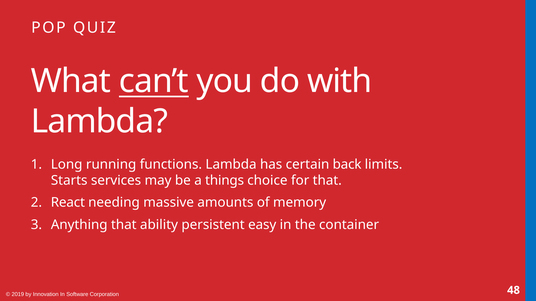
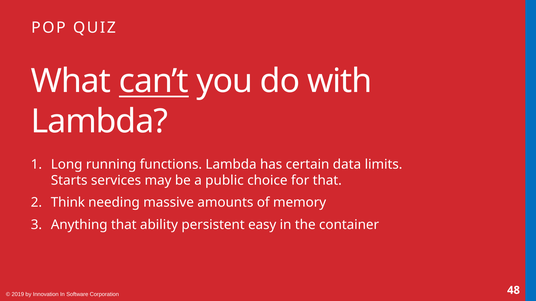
back: back -> data
things: things -> public
React: React -> Think
